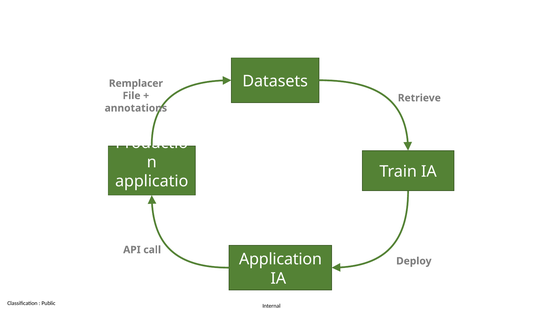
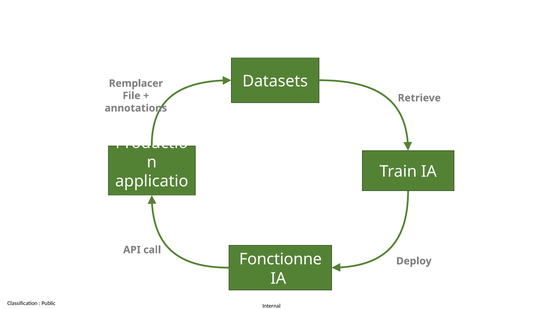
Application: Application -> Fonctionne
